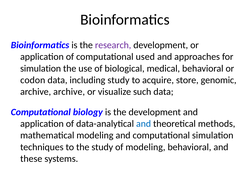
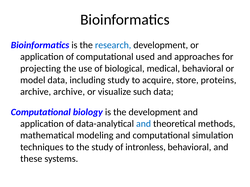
research colour: purple -> blue
simulation at (41, 69): simulation -> projecting
codon: codon -> model
genomic: genomic -> proteins
of modeling: modeling -> intronless
